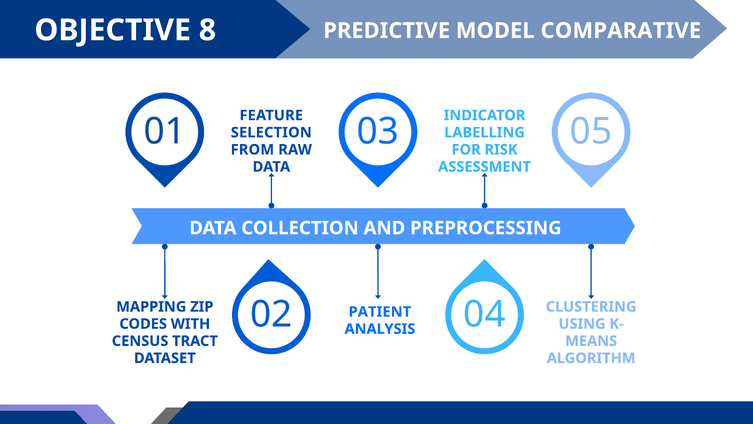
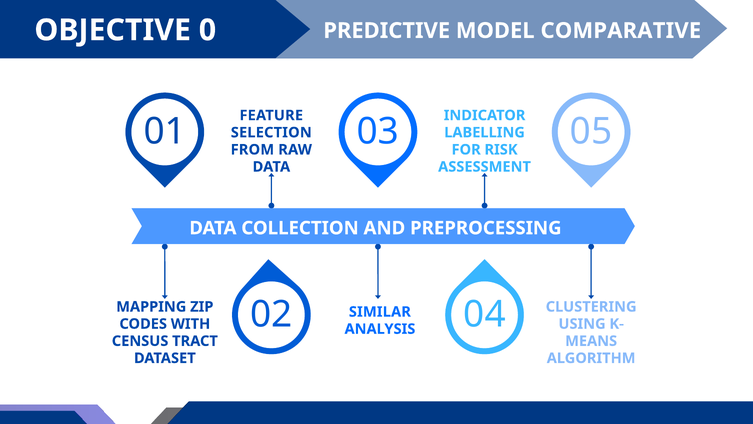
8: 8 -> 0
PATIENT: PATIENT -> SIMILAR
